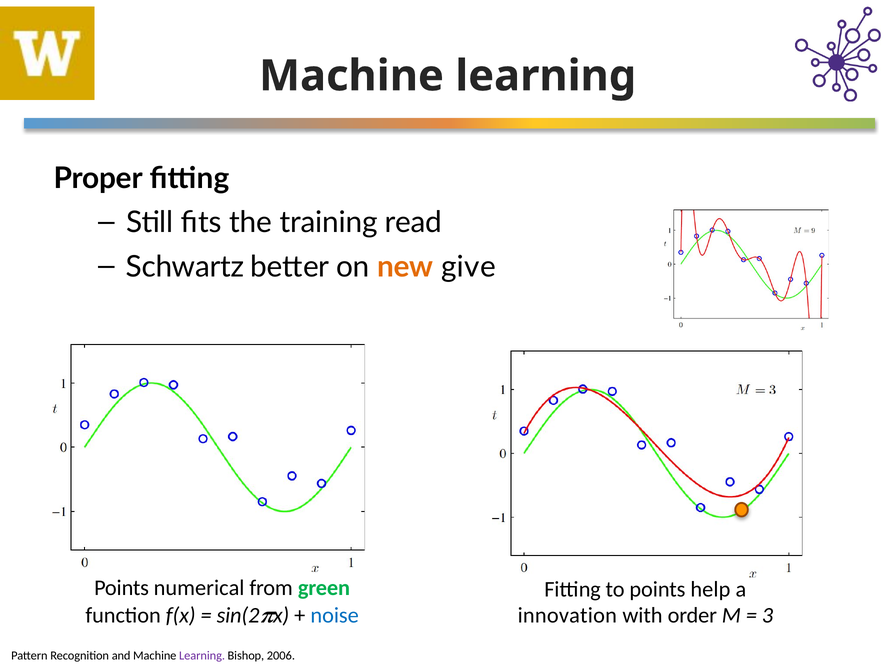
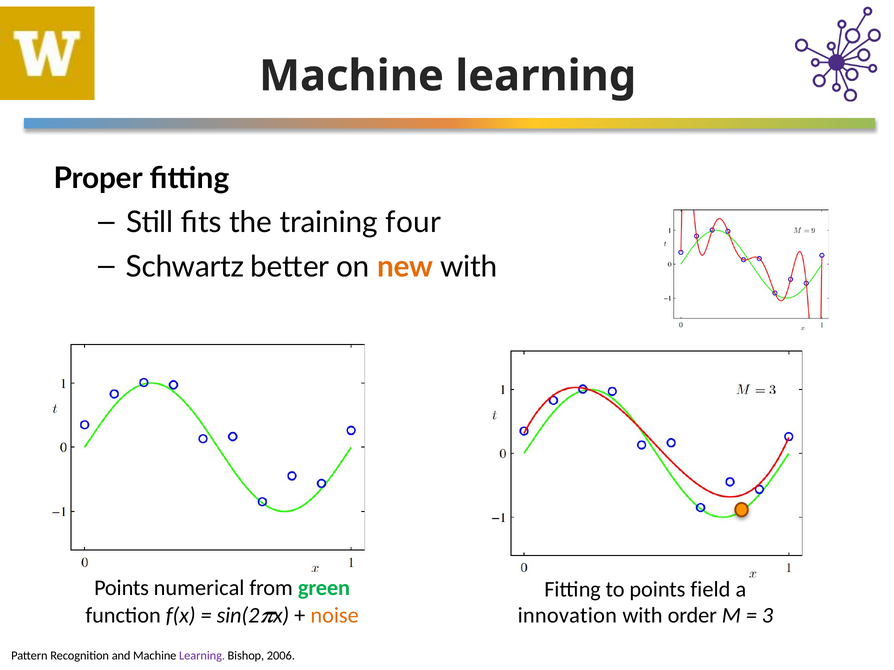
read: read -> four
new give: give -> with
help: help -> field
noise colour: blue -> orange
